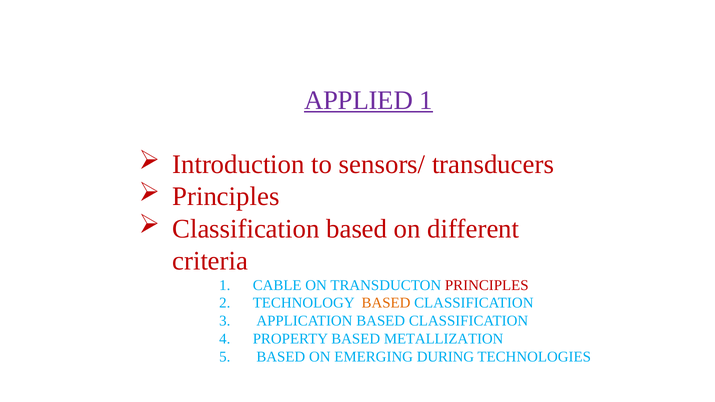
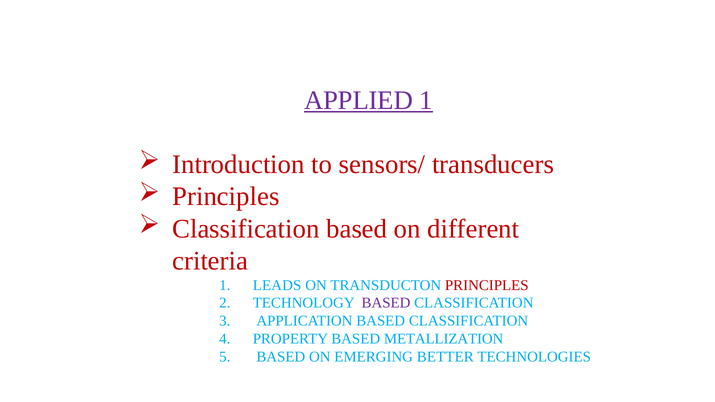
CABLE: CABLE -> LEADS
BASED at (386, 303) colour: orange -> purple
DURING: DURING -> BETTER
